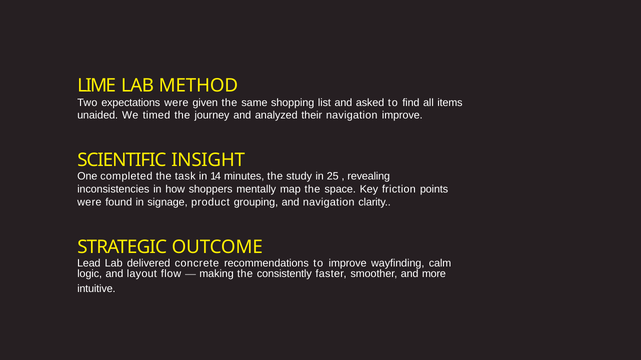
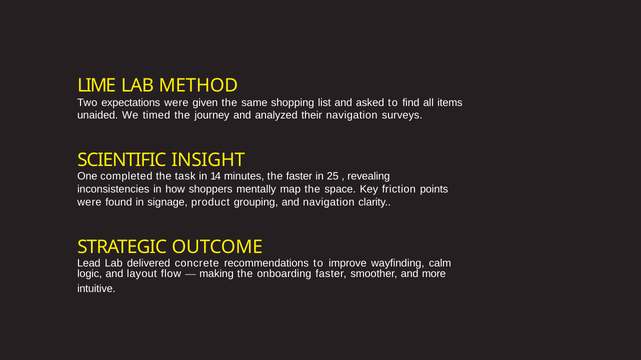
navigation improve: improve -> surveys
the study: study -> faster
consistently: consistently -> onboarding
